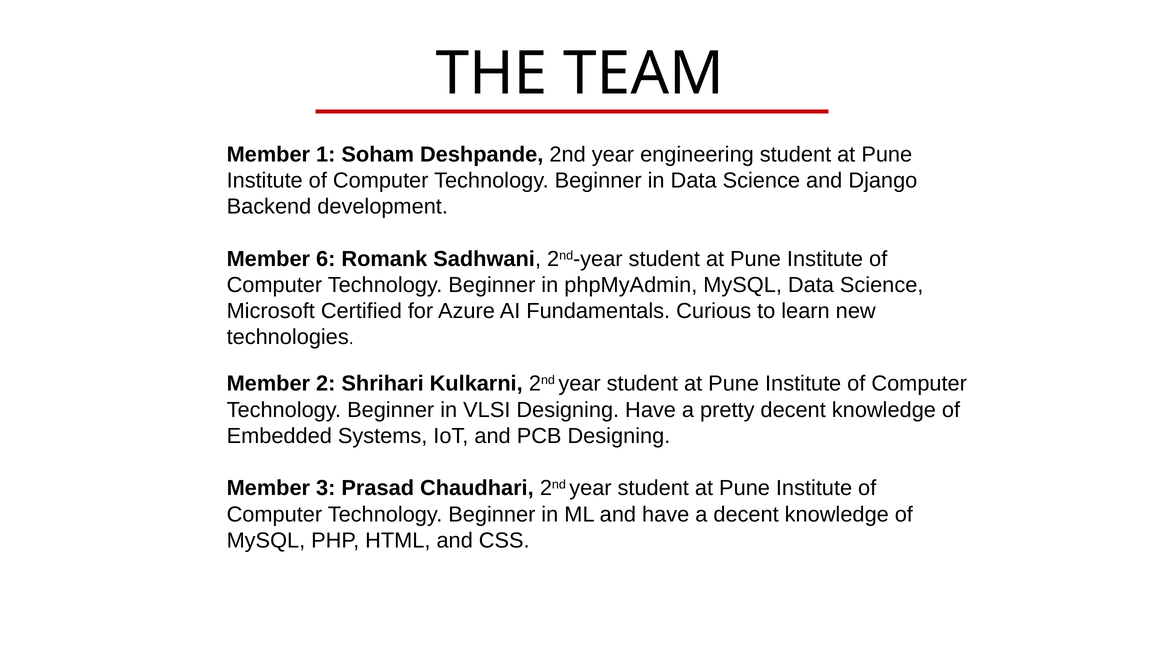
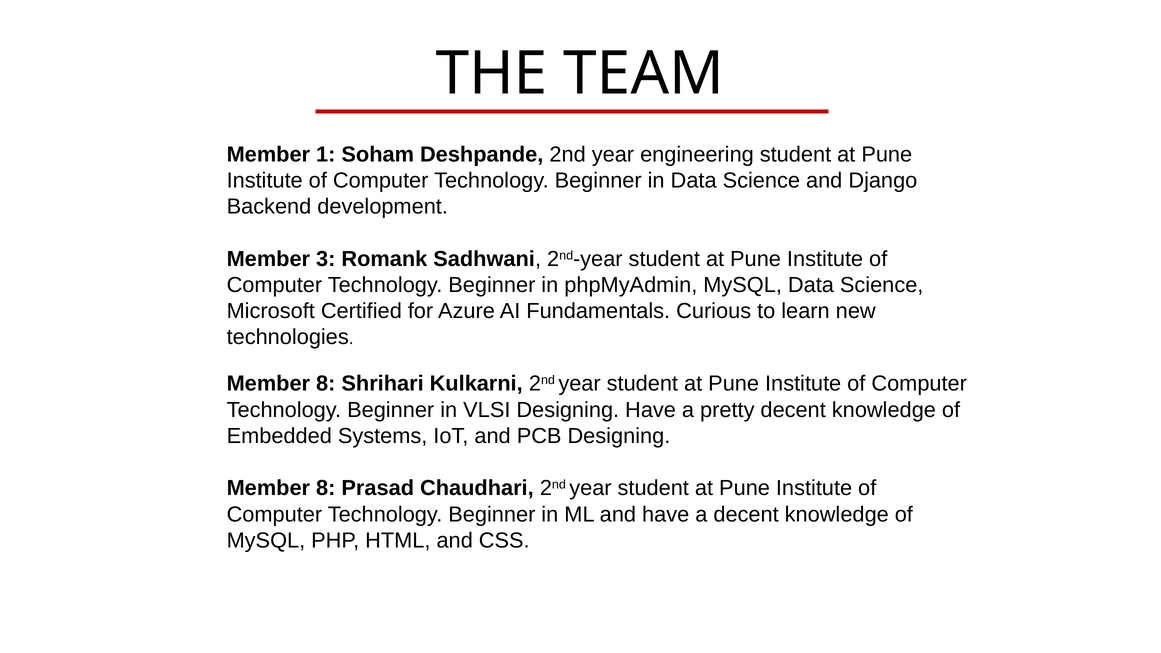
6: 6 -> 3
2 at (326, 384): 2 -> 8
3 at (326, 488): 3 -> 8
